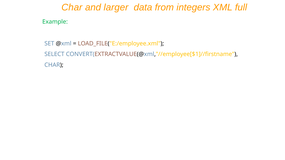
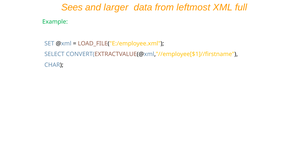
Char at (72, 7): Char -> Sees
integers: integers -> leftmost
